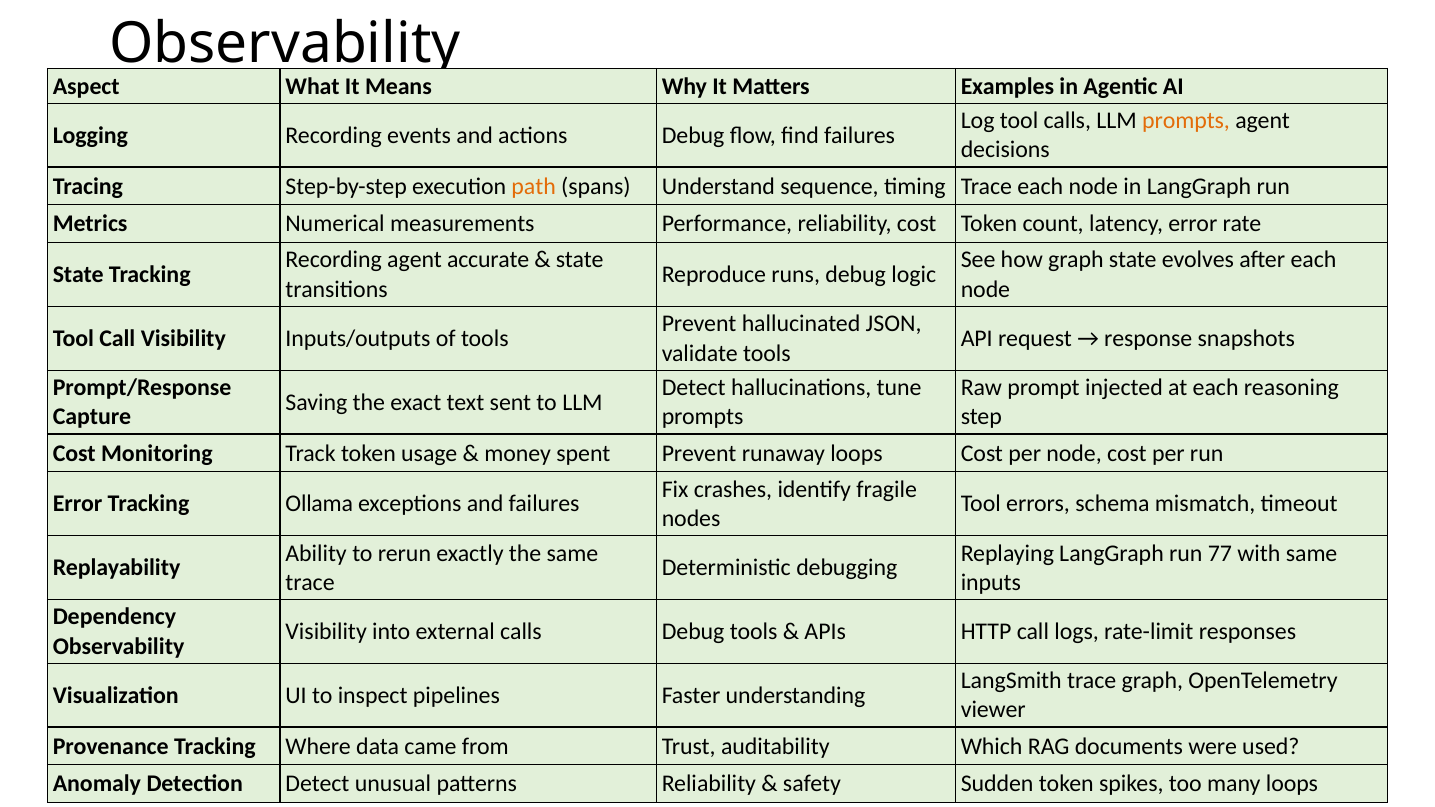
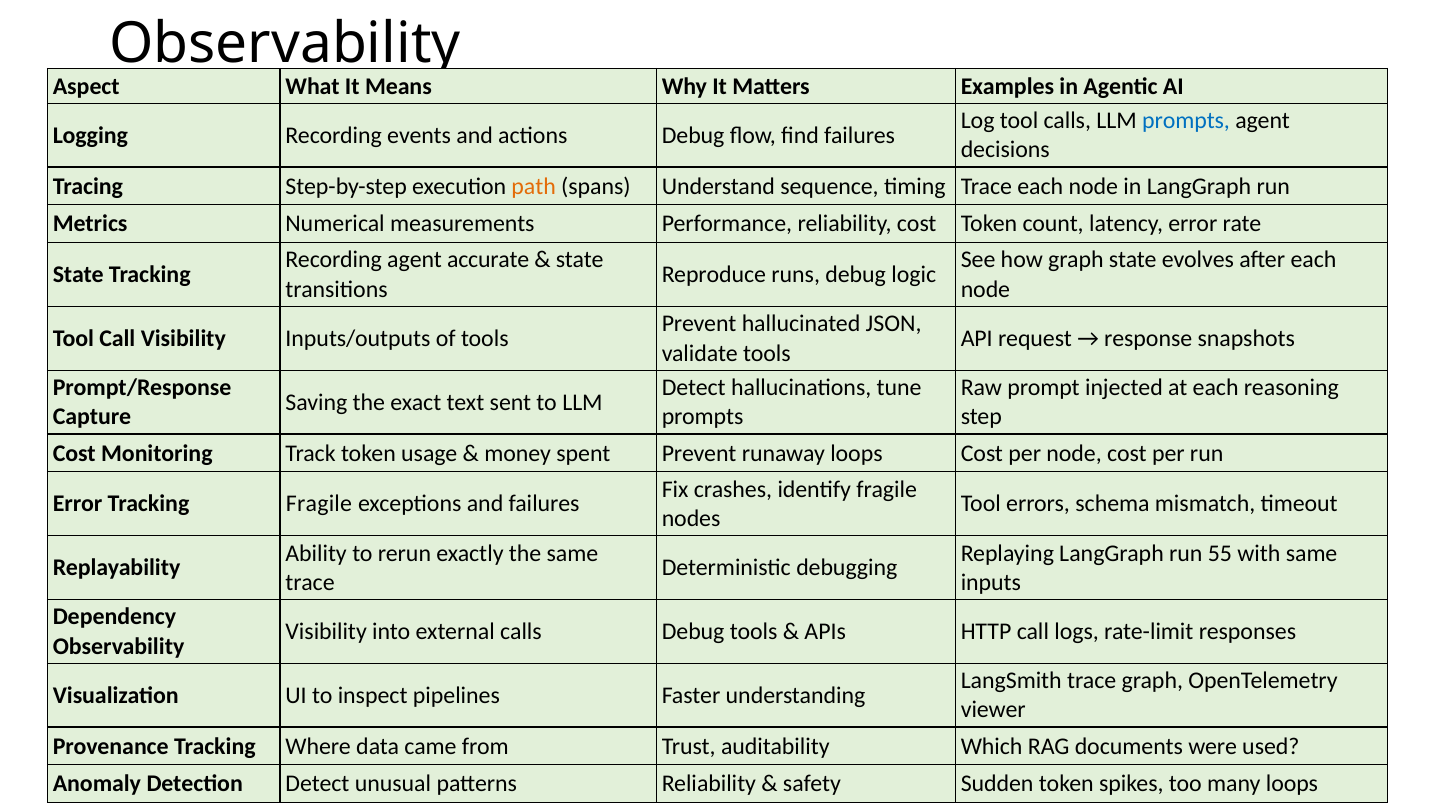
prompts at (1186, 121) colour: orange -> blue
Tracking Ollama: Ollama -> Fragile
77: 77 -> 55
